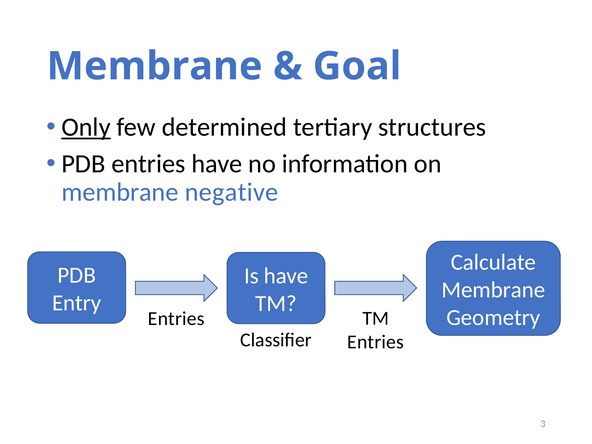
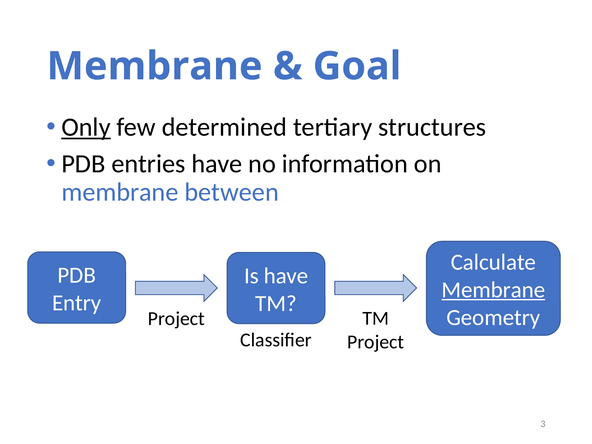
negative: negative -> between
Membrane at (493, 290) underline: none -> present
Entries at (176, 319): Entries -> Project
Entries at (376, 342): Entries -> Project
